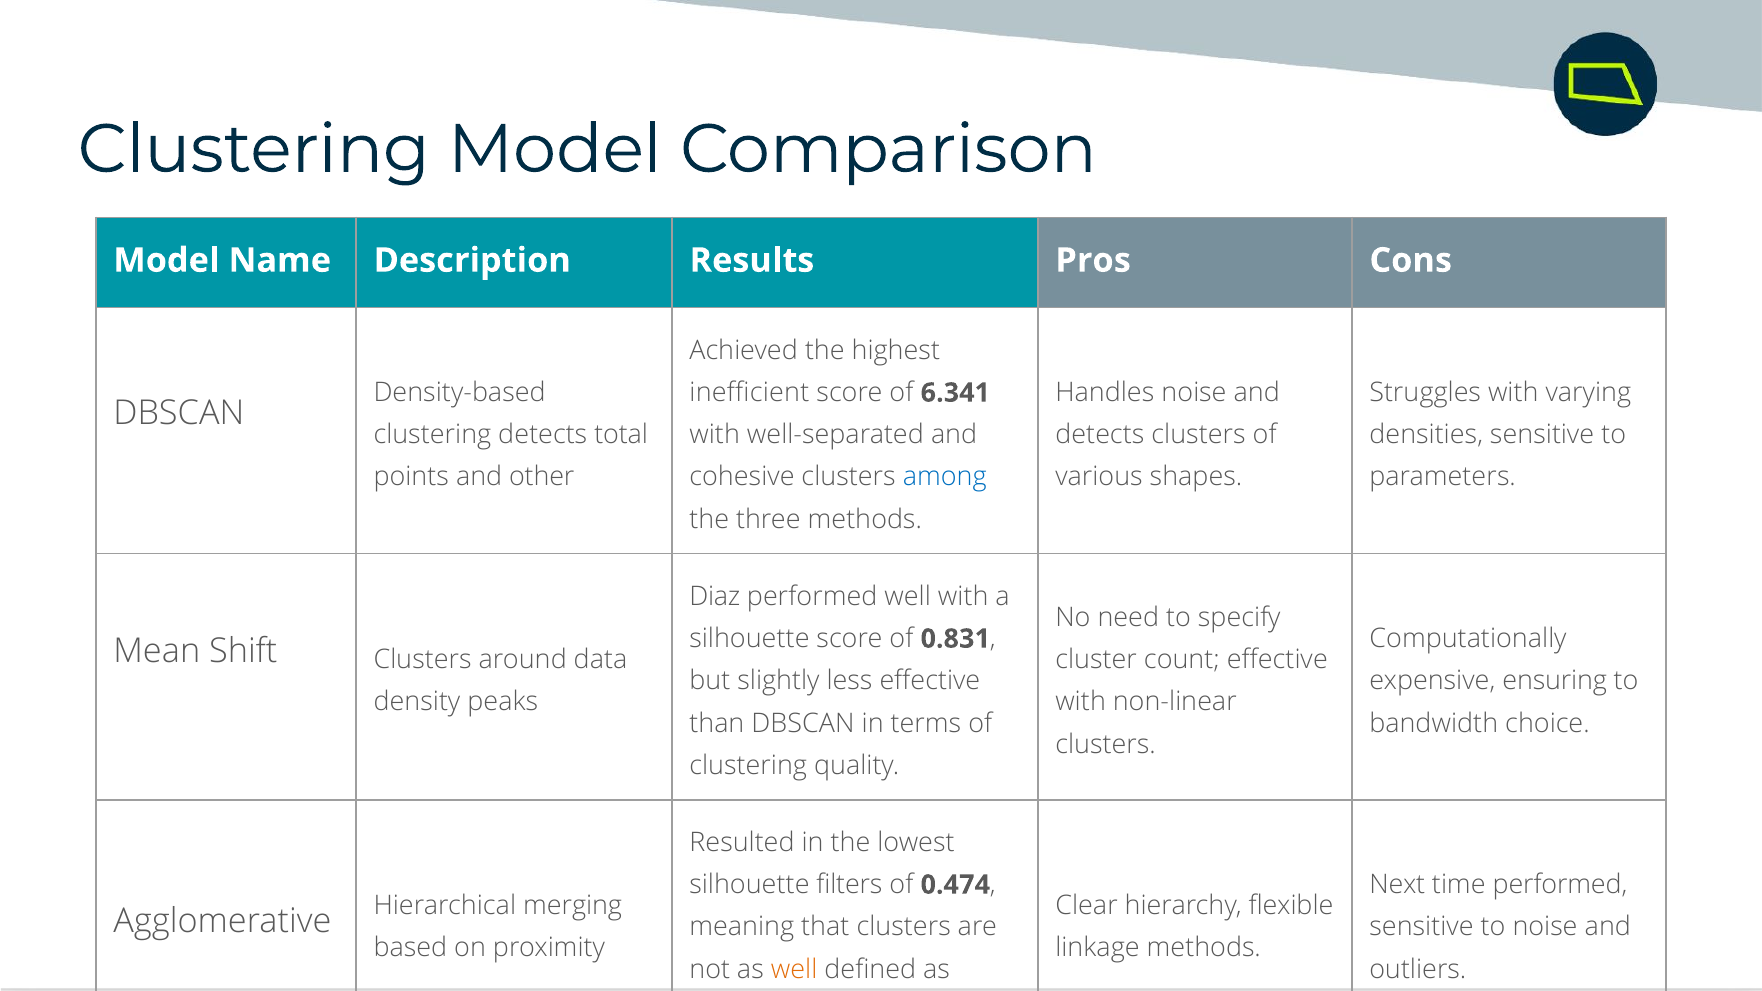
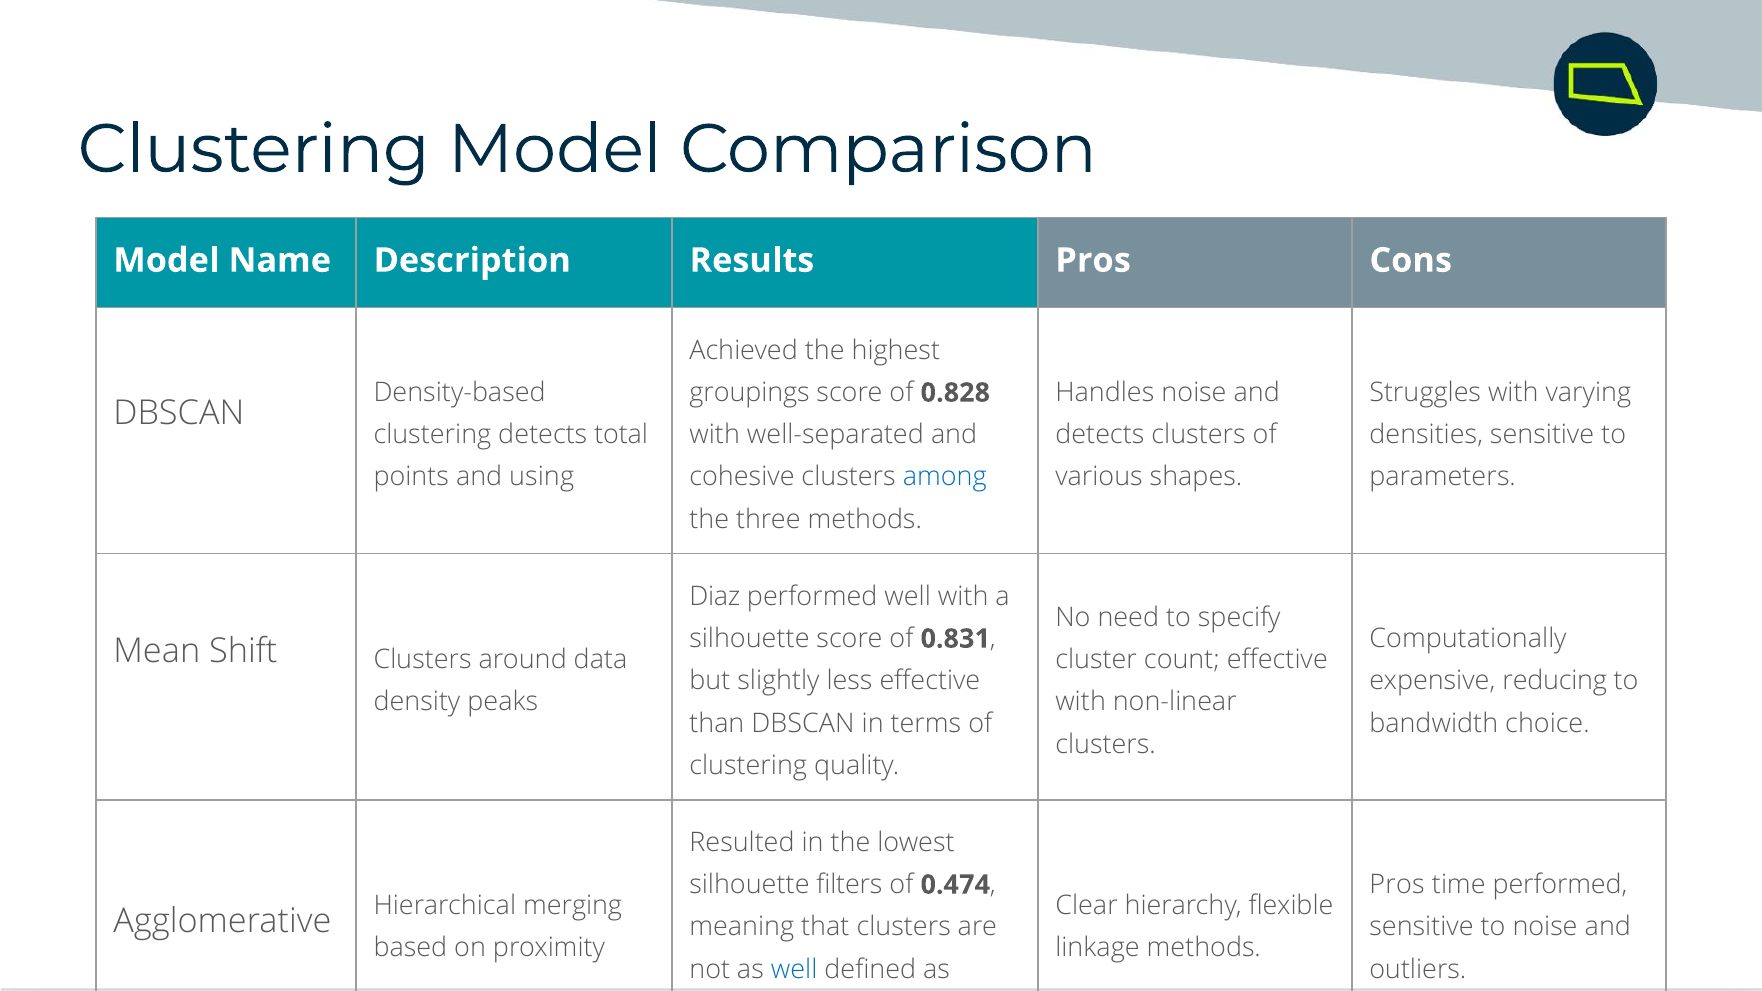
inefficient: inefficient -> groupings
6.341: 6.341 -> 0.828
other: other -> using
ensuring: ensuring -> reducing
Next at (1397, 885): Next -> Pros
well at (794, 969) colour: orange -> blue
